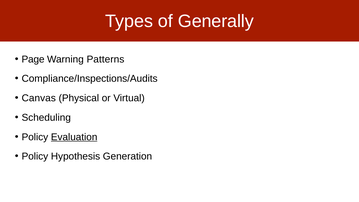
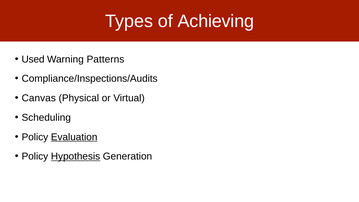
Generally: Generally -> Achieving
Page: Page -> Used
Hypothesis underline: none -> present
